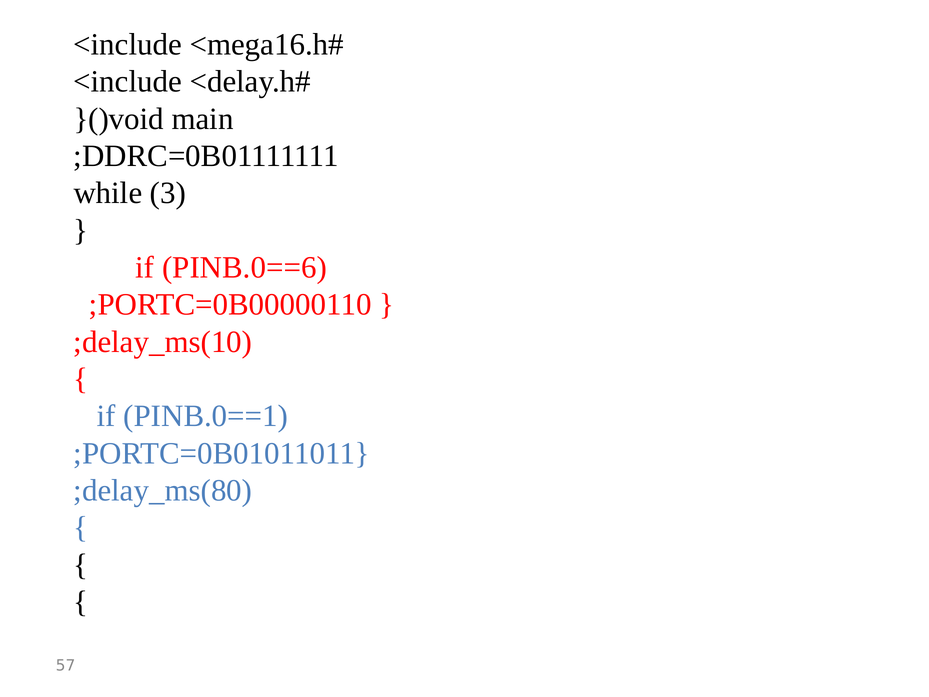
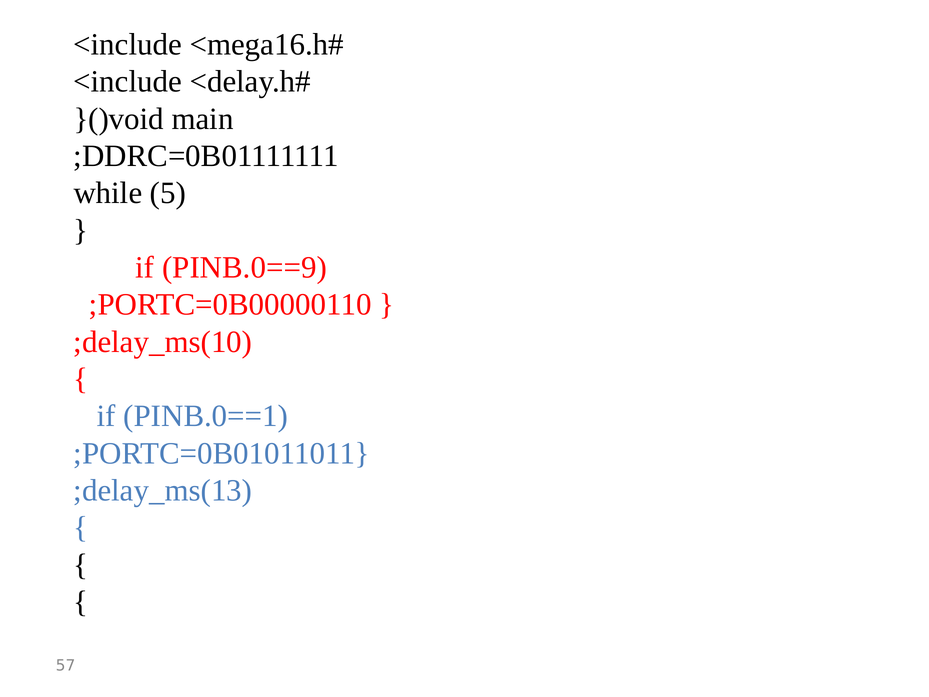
3: 3 -> 5
PINB.0==6: PINB.0==6 -> PINB.0==9
delay_ms(80: delay_ms(80 -> delay_ms(13
